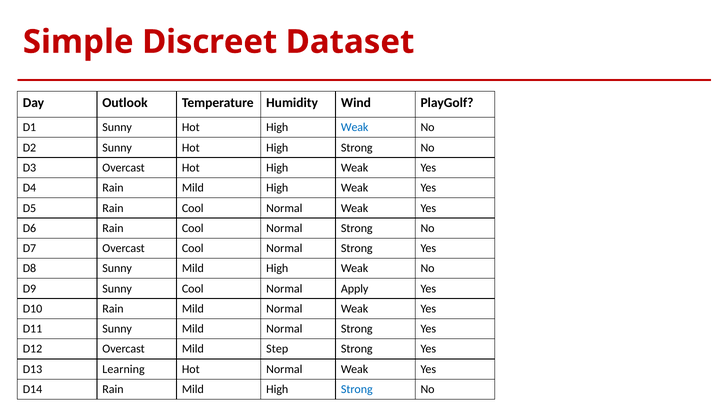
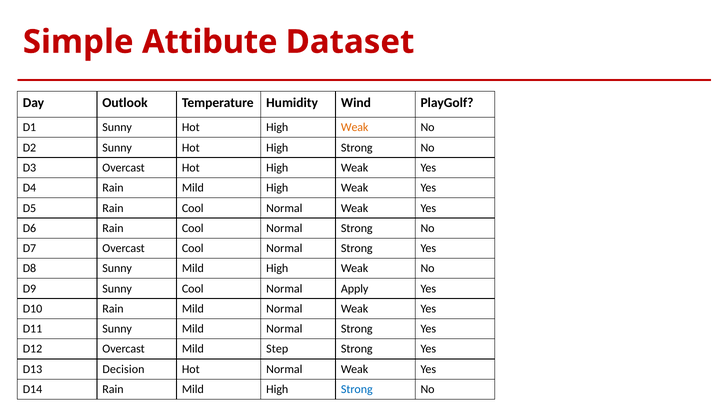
Discreet: Discreet -> Attibute
Weak at (355, 127) colour: blue -> orange
Learning: Learning -> Decision
